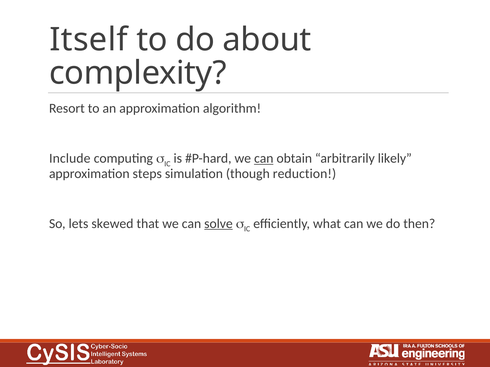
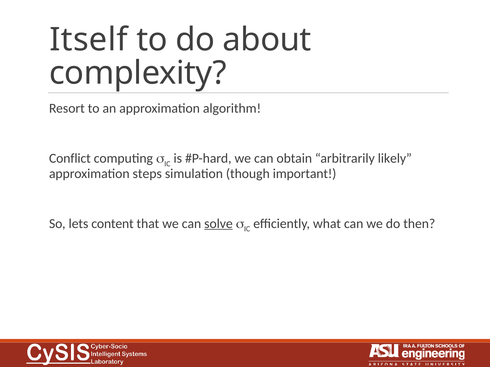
Include: Include -> Conflict
can at (264, 159) underline: present -> none
reduction: reduction -> important
skewed: skewed -> content
